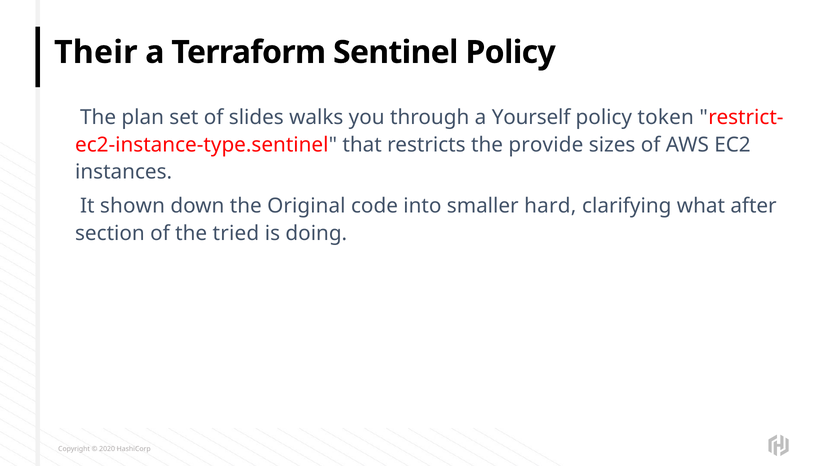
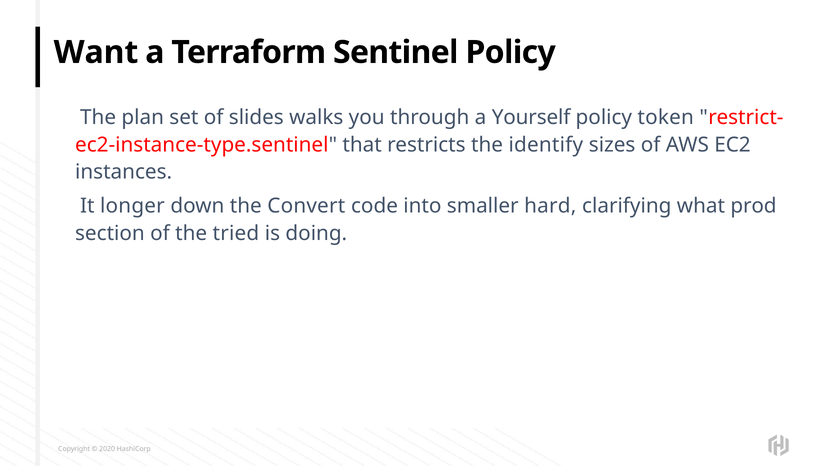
Their: Their -> Want
provide: provide -> identify
shown: shown -> longer
Original: Original -> Convert
after: after -> prod
